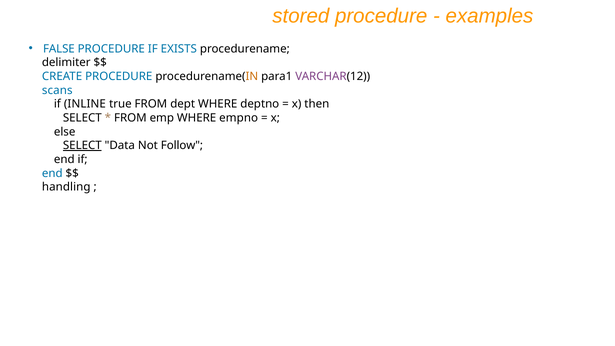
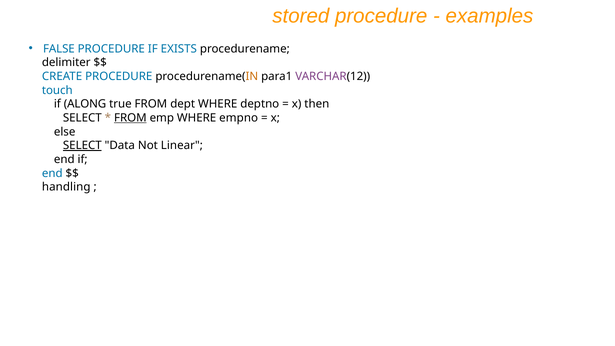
scans: scans -> touch
INLINE: INLINE -> ALONG
FROM at (130, 118) underline: none -> present
Follow: Follow -> Linear
